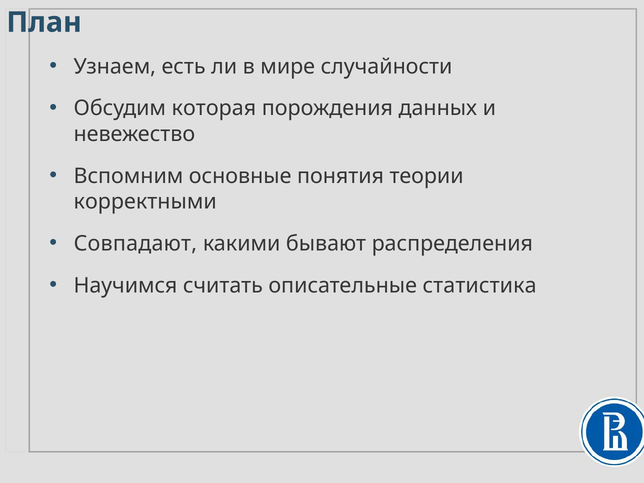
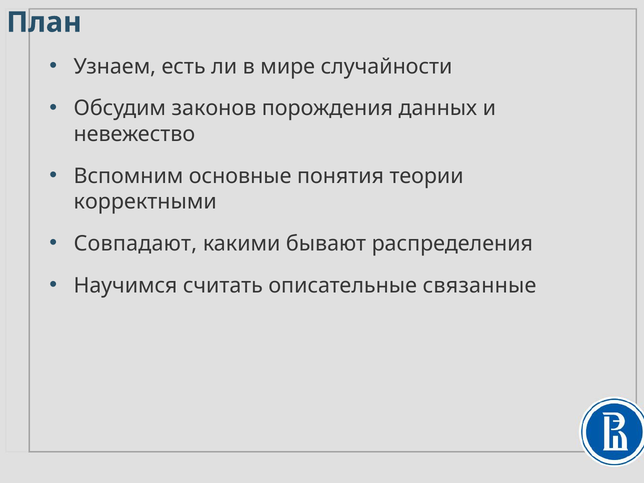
которая: которая -> законов
статистика: статистика -> связанные
